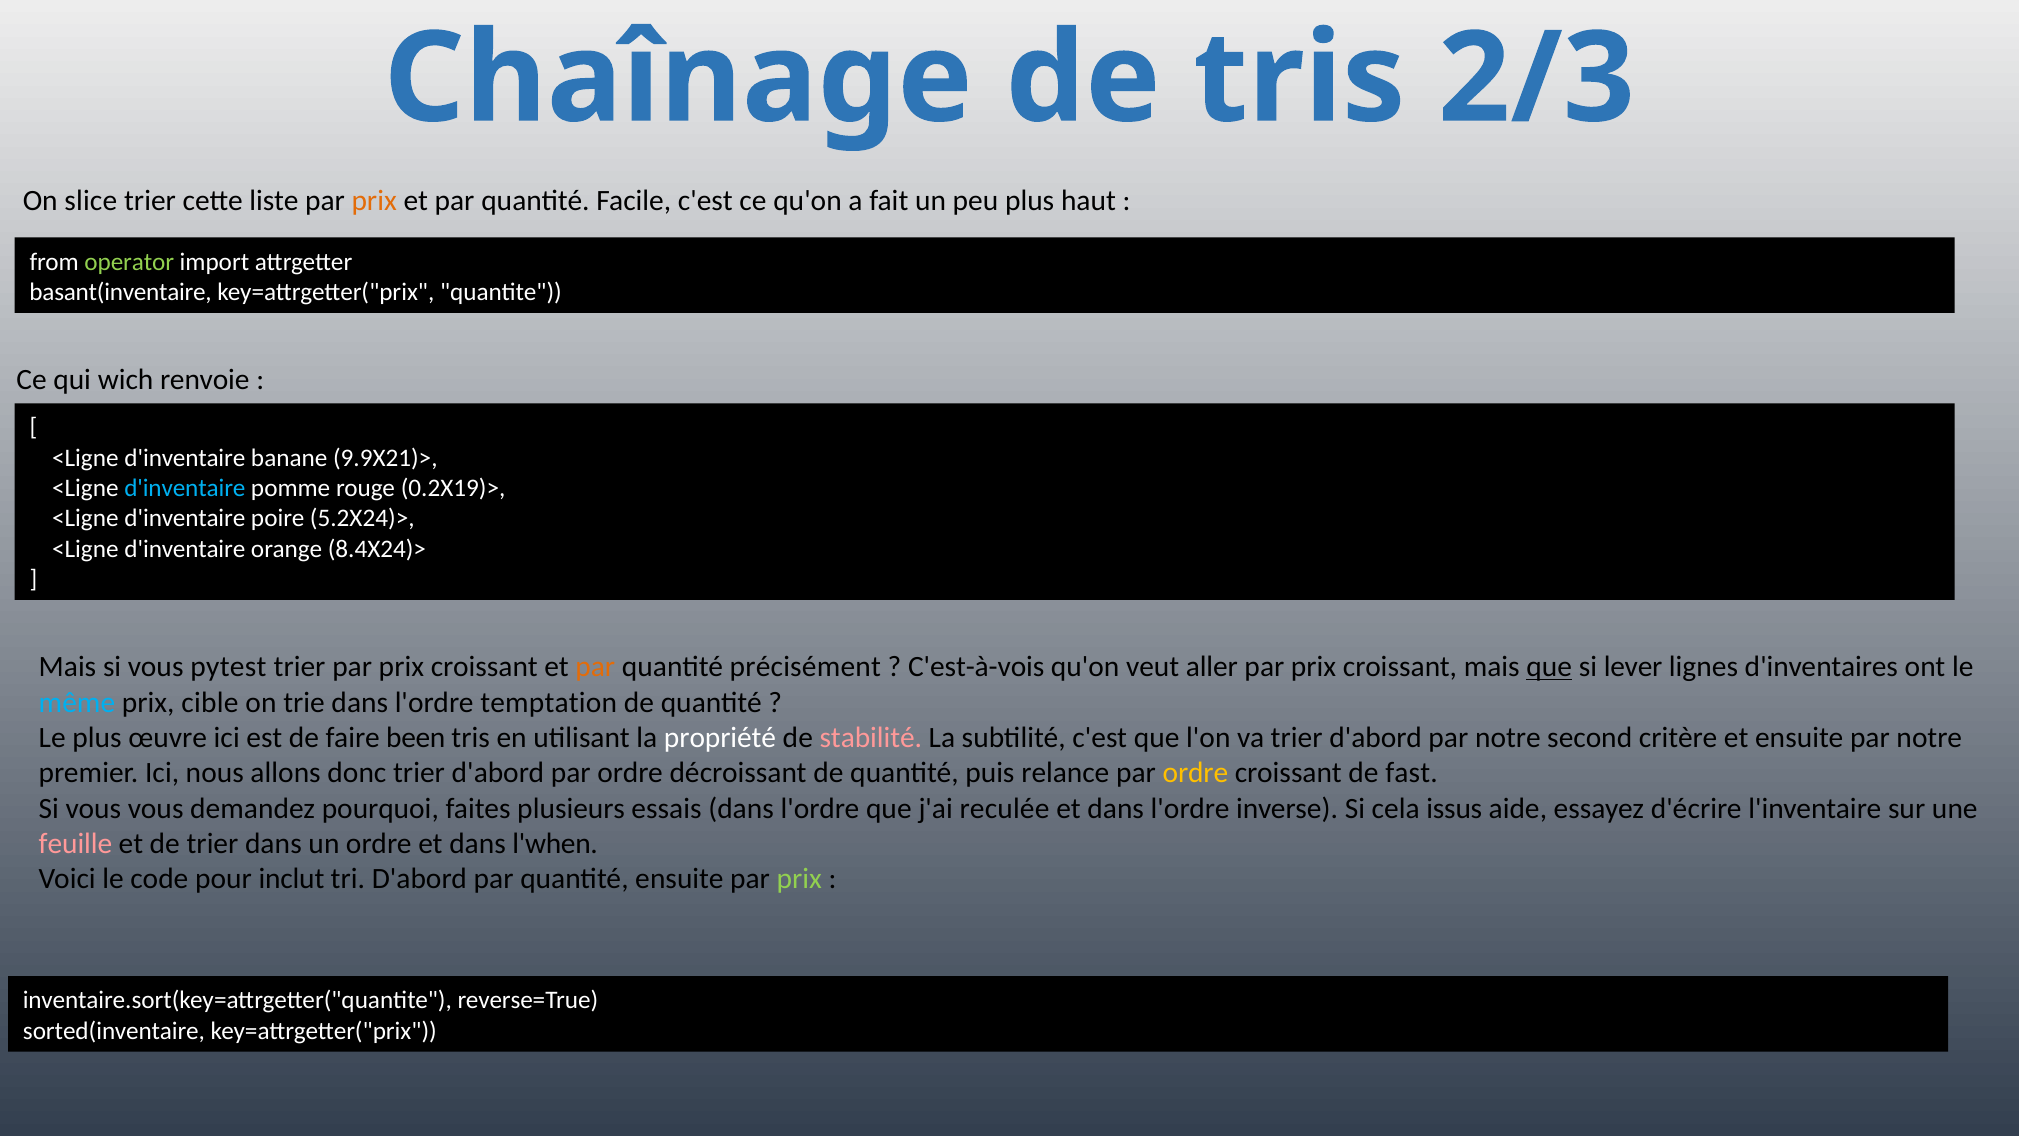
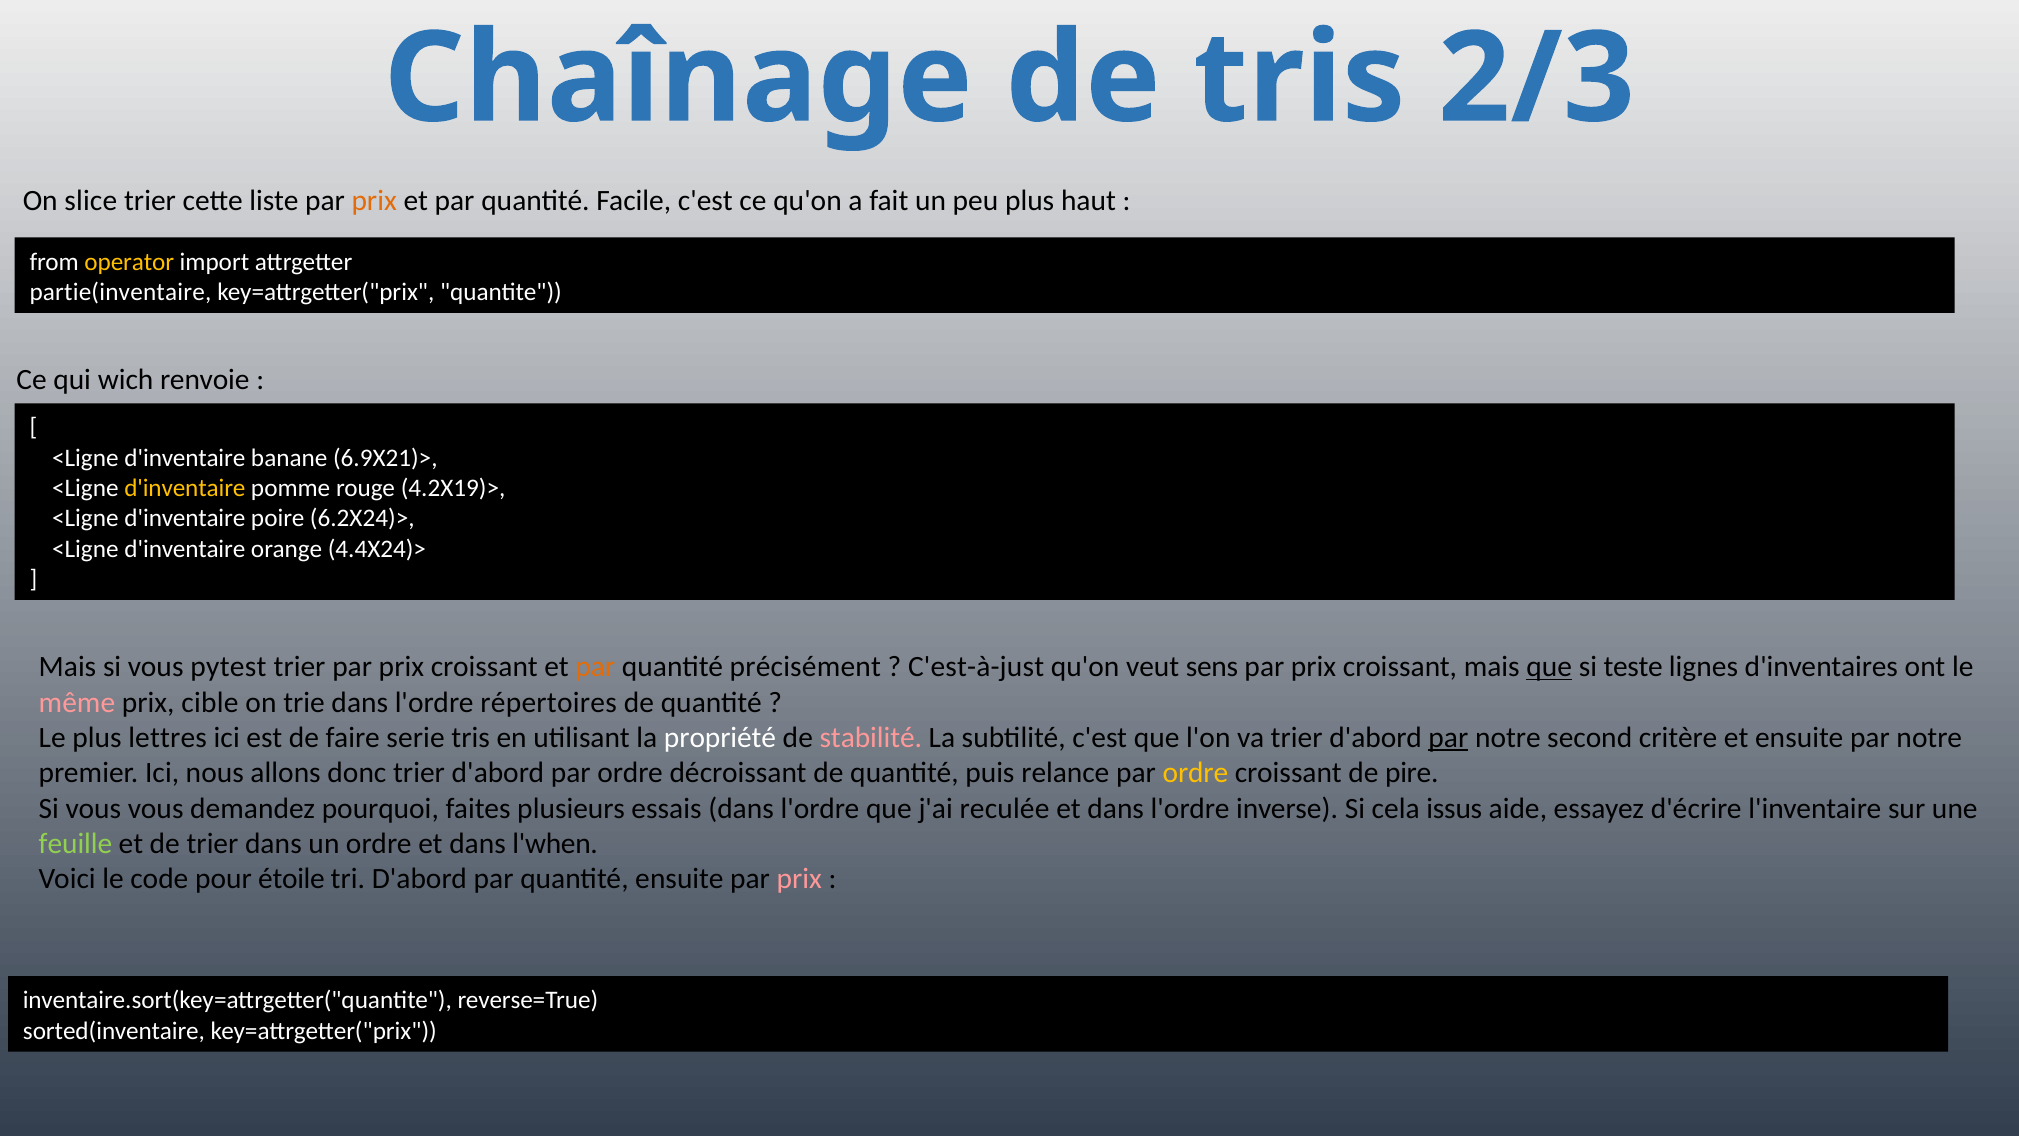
operator colour: light green -> yellow
basant(inventaire: basant(inventaire -> partie(inventaire
9.9X21)>: 9.9X21)> -> 6.9X21)>
d'inventaire at (185, 488) colour: light blue -> yellow
0.2X19)>: 0.2X19)> -> 4.2X19)>
5.2X24)>: 5.2X24)> -> 6.2X24)>
8.4X24)>: 8.4X24)> -> 4.4X24)>
C'est-à-vois: C'est-à-vois -> C'est-à-just
aller: aller -> sens
lever: lever -> teste
même colour: light blue -> pink
temptation: temptation -> répertoires
œuvre: œuvre -> lettres
been: been -> serie
par at (1448, 737) underline: none -> present
fast: fast -> pire
feuille colour: pink -> light green
inclut: inclut -> étoile
prix at (799, 879) colour: light green -> pink
